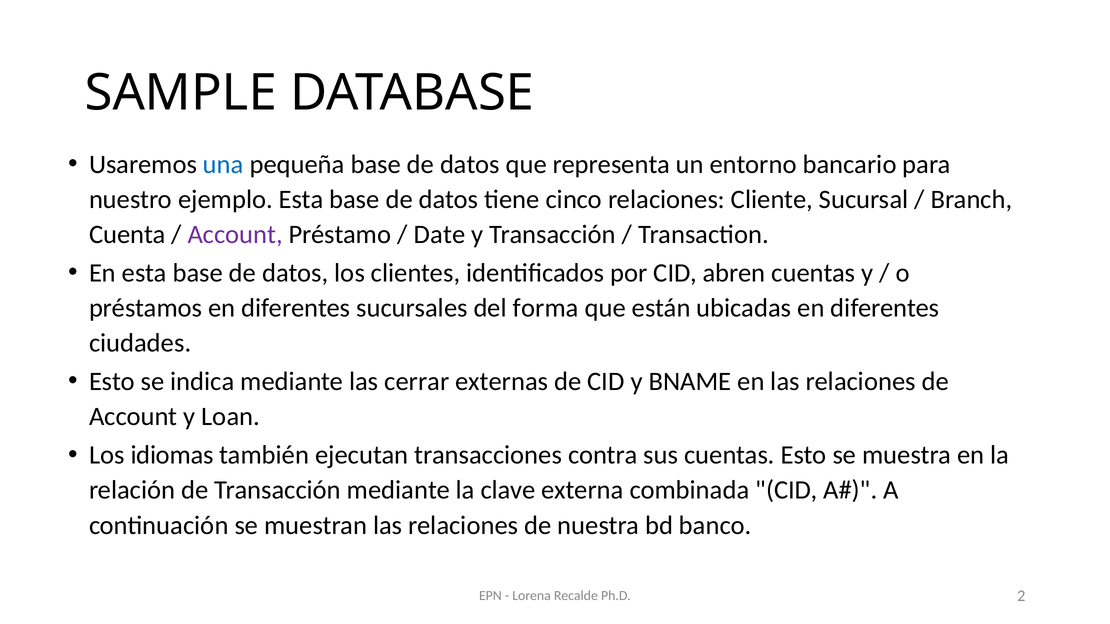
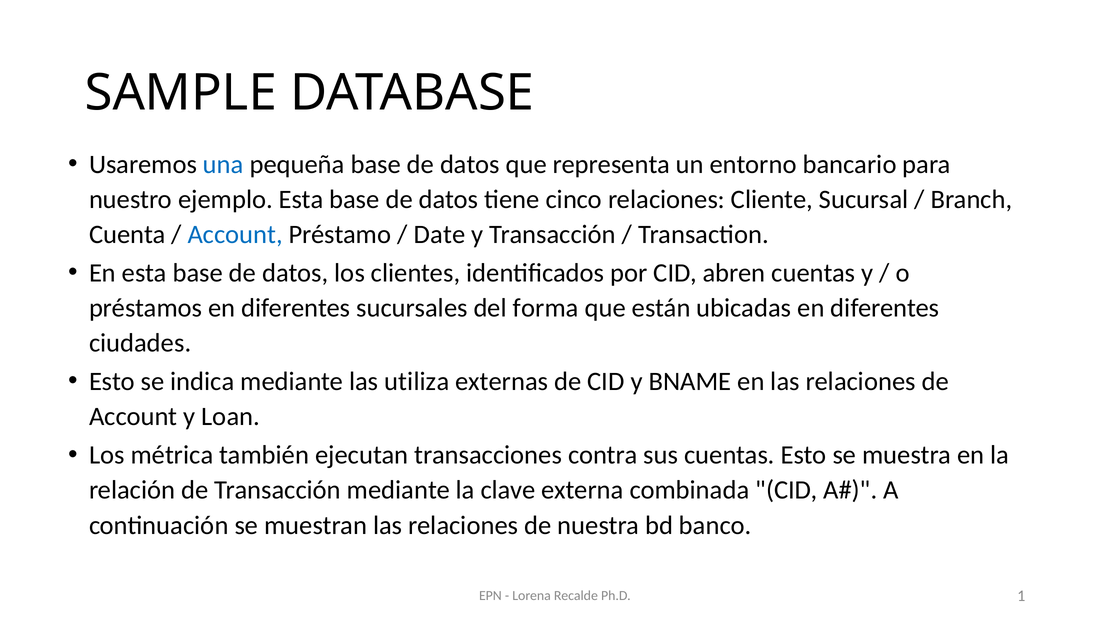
Account at (235, 235) colour: purple -> blue
cerrar: cerrar -> utiliza
idiomas: idiomas -> métrica
2: 2 -> 1
